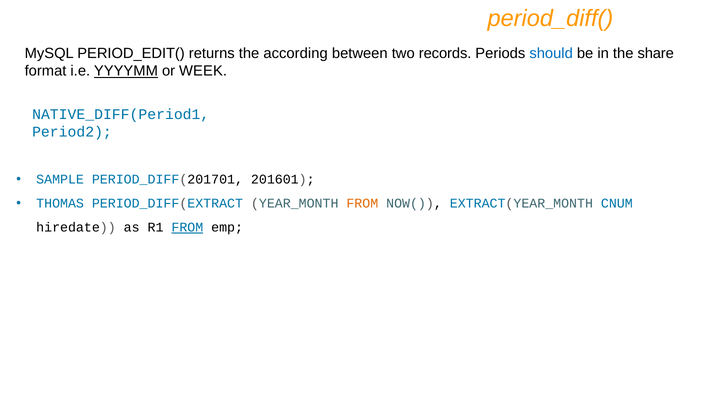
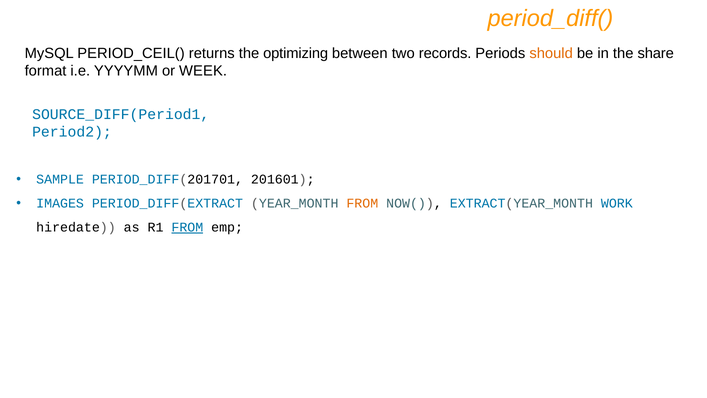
PERIOD_EDIT(: PERIOD_EDIT( -> PERIOD_CEIL(
according: according -> optimizing
should colour: blue -> orange
YYYYMM underline: present -> none
NATIVE_DIFF(Period1: NATIVE_DIFF(Period1 -> SOURCE_DIFF(Period1
THOMAS: THOMAS -> IMAGES
CNUM: CNUM -> WORK
